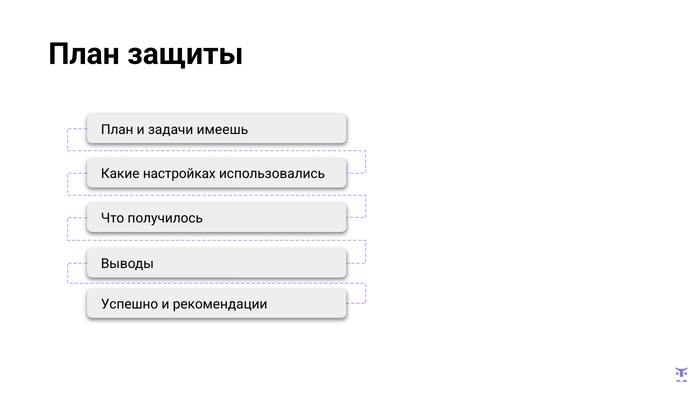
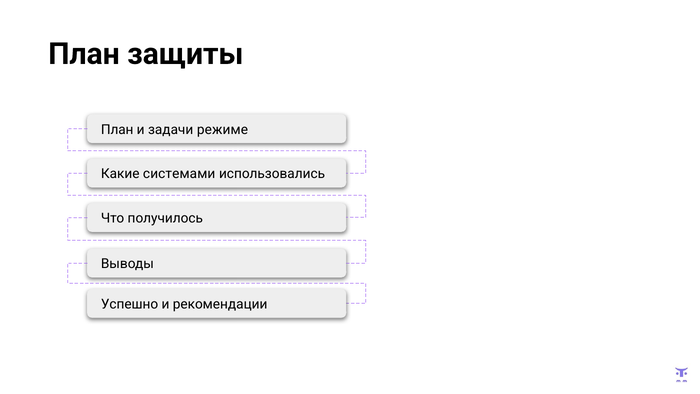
имеешь: имеешь -> режиме
настройках: настройках -> системами
